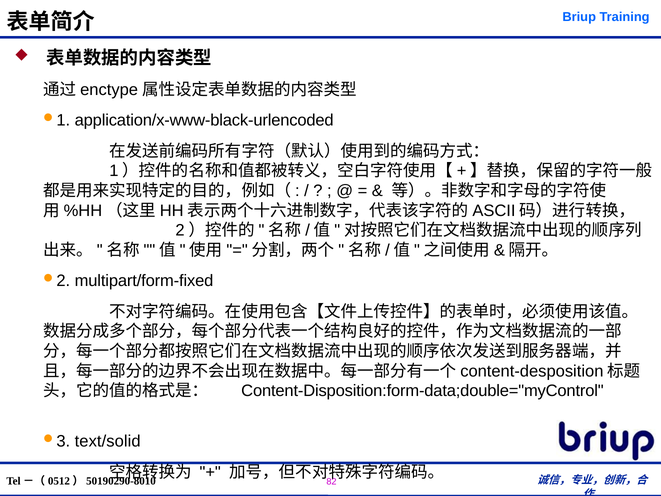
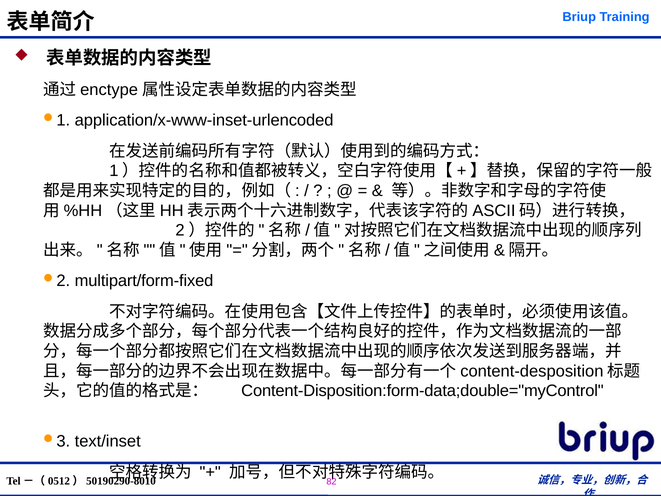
application/x-www-black-urlencoded: application/x-www-black-urlencoded -> application/x-www-inset-urlencoded
text/solid: text/solid -> text/inset
